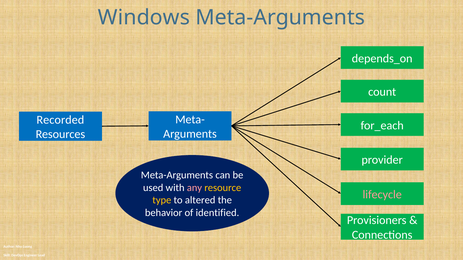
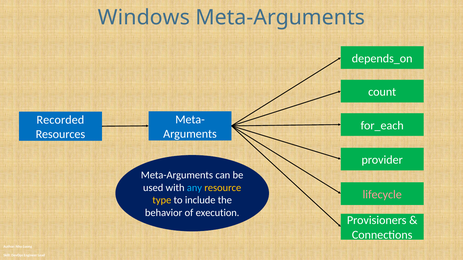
any colour: pink -> light blue
altered: altered -> include
identified: identified -> execution
